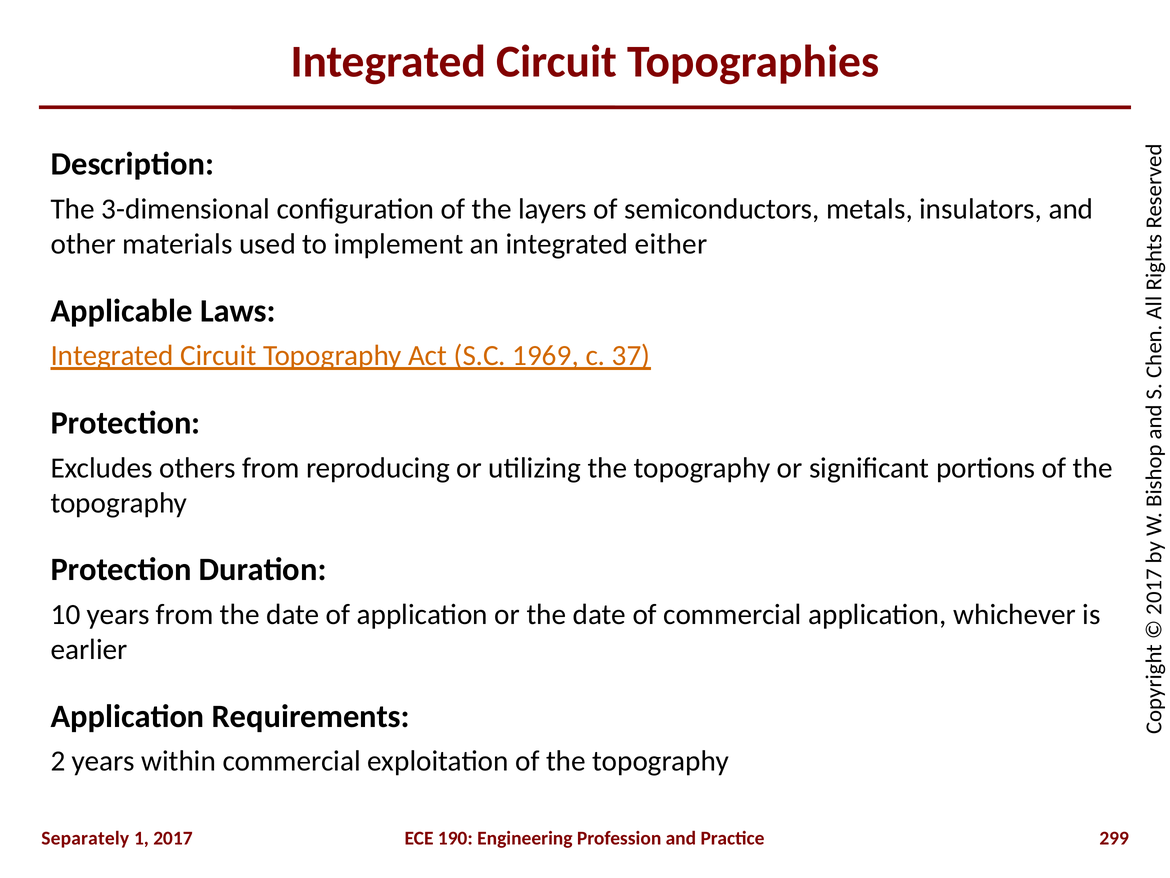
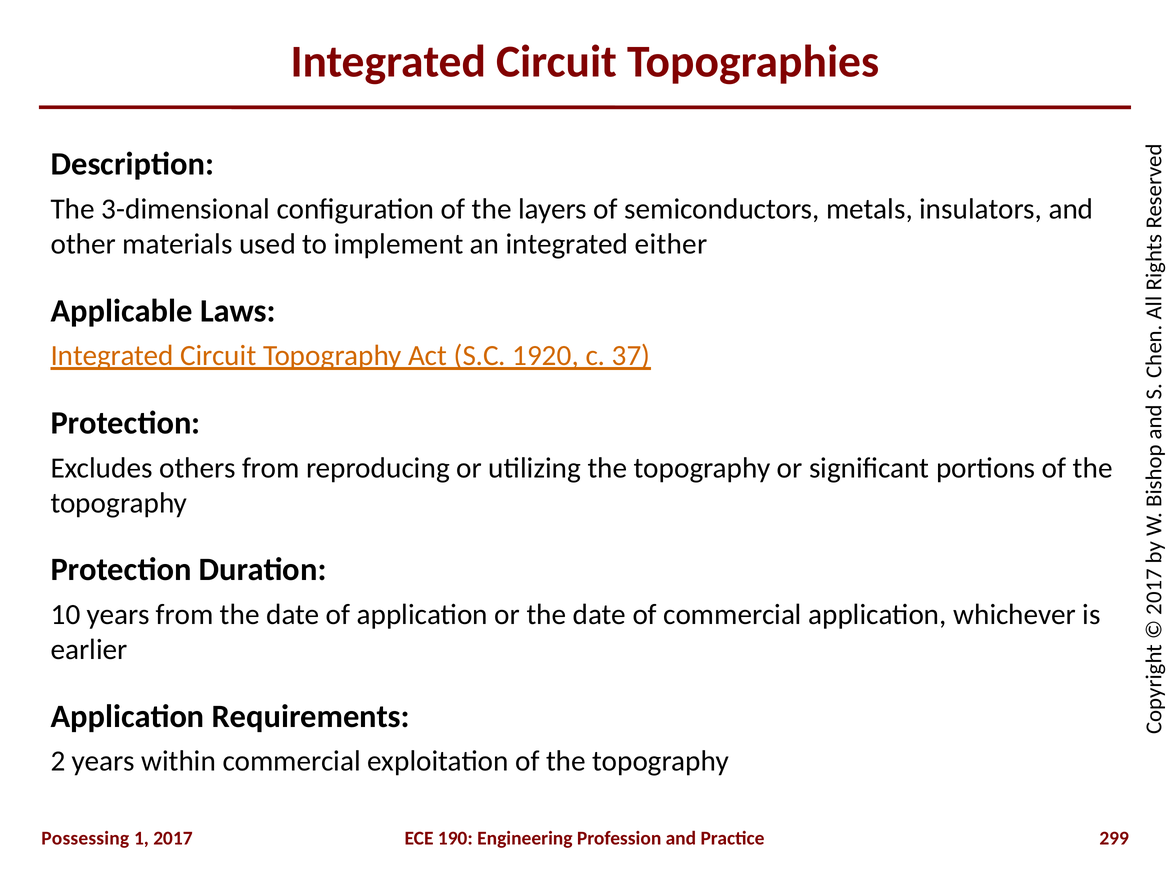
1969: 1969 -> 1920
Separately: Separately -> Possessing
